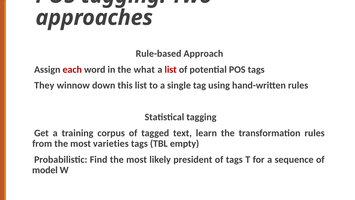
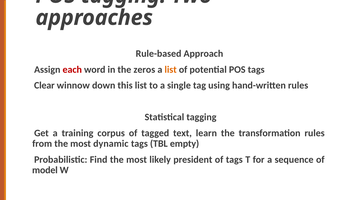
what: what -> zeros
list at (171, 69) colour: red -> orange
They: They -> Clear
varieties: varieties -> dynamic
